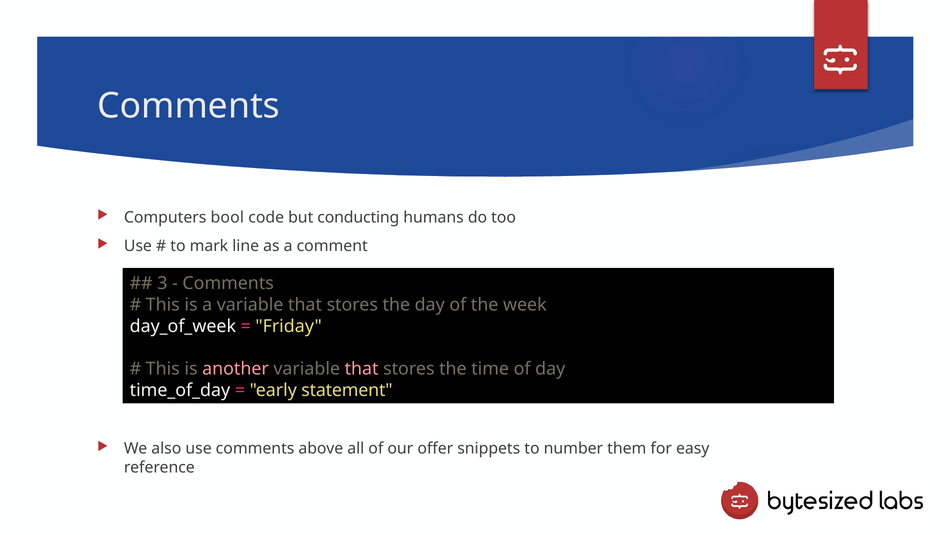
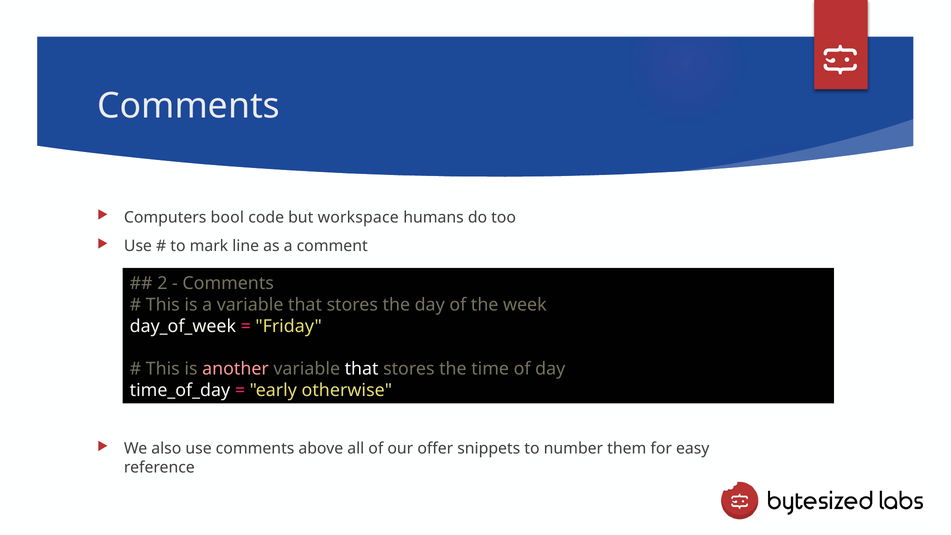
conducting: conducting -> workspace
3: 3 -> 2
that at (362, 369) colour: pink -> white
statement: statement -> otherwise
